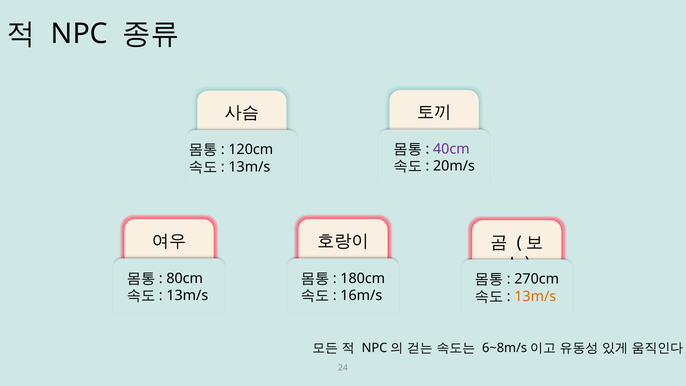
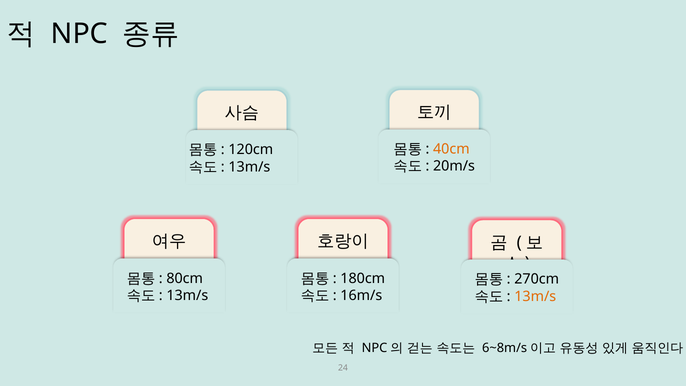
40cm colour: purple -> orange
